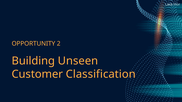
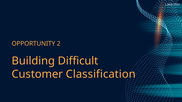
Unseen: Unseen -> Difficult
